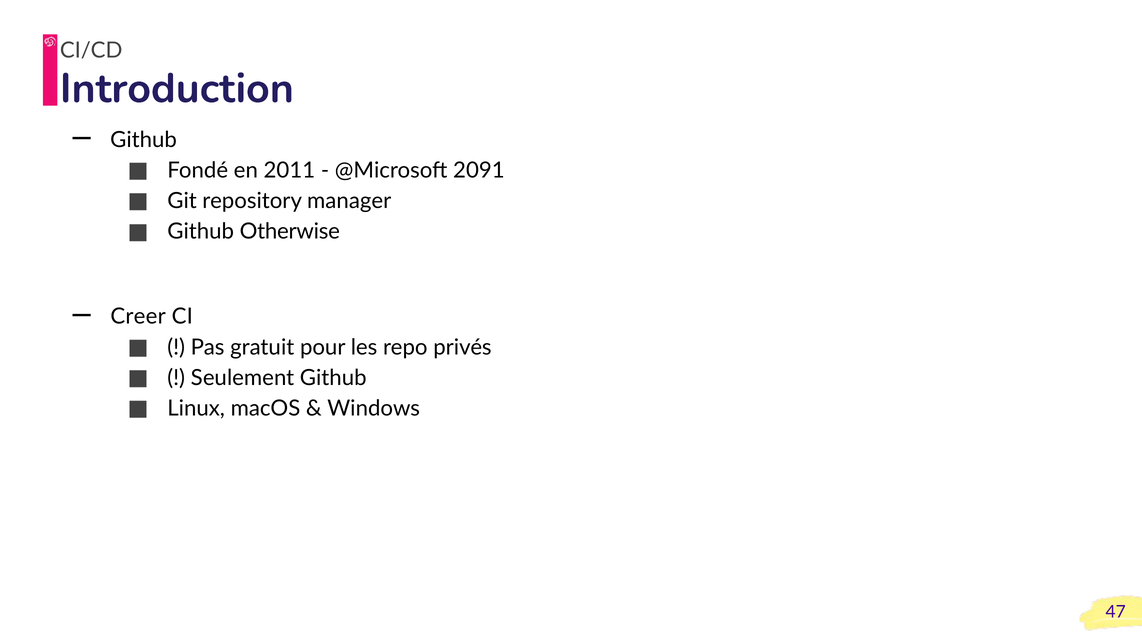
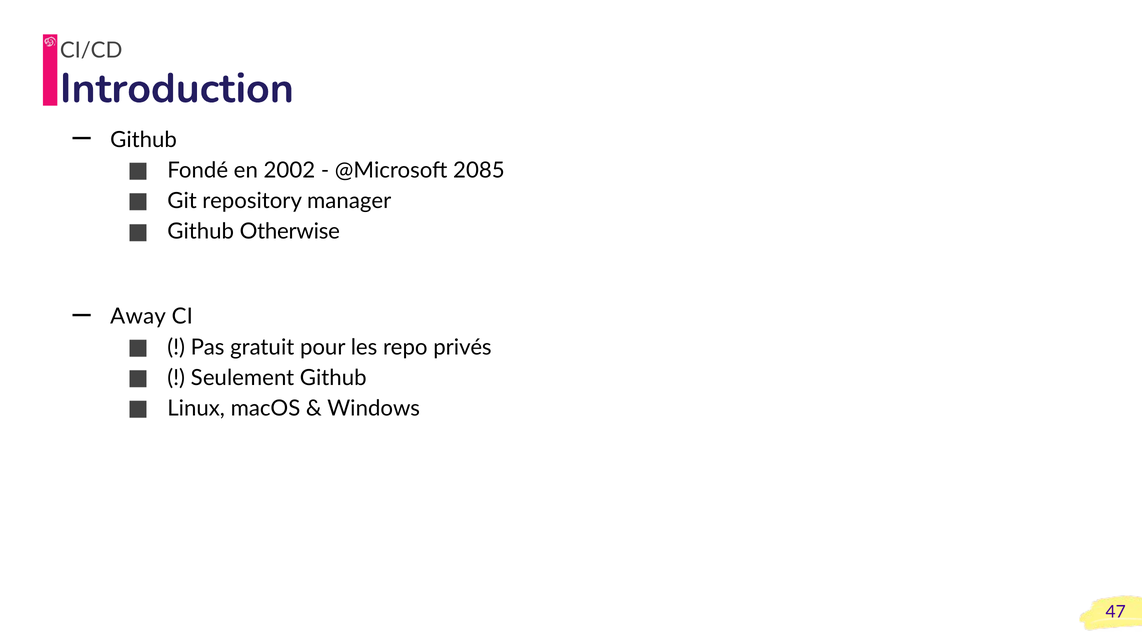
2011: 2011 -> 2002
2091: 2091 -> 2085
Creer: Creer -> Away
